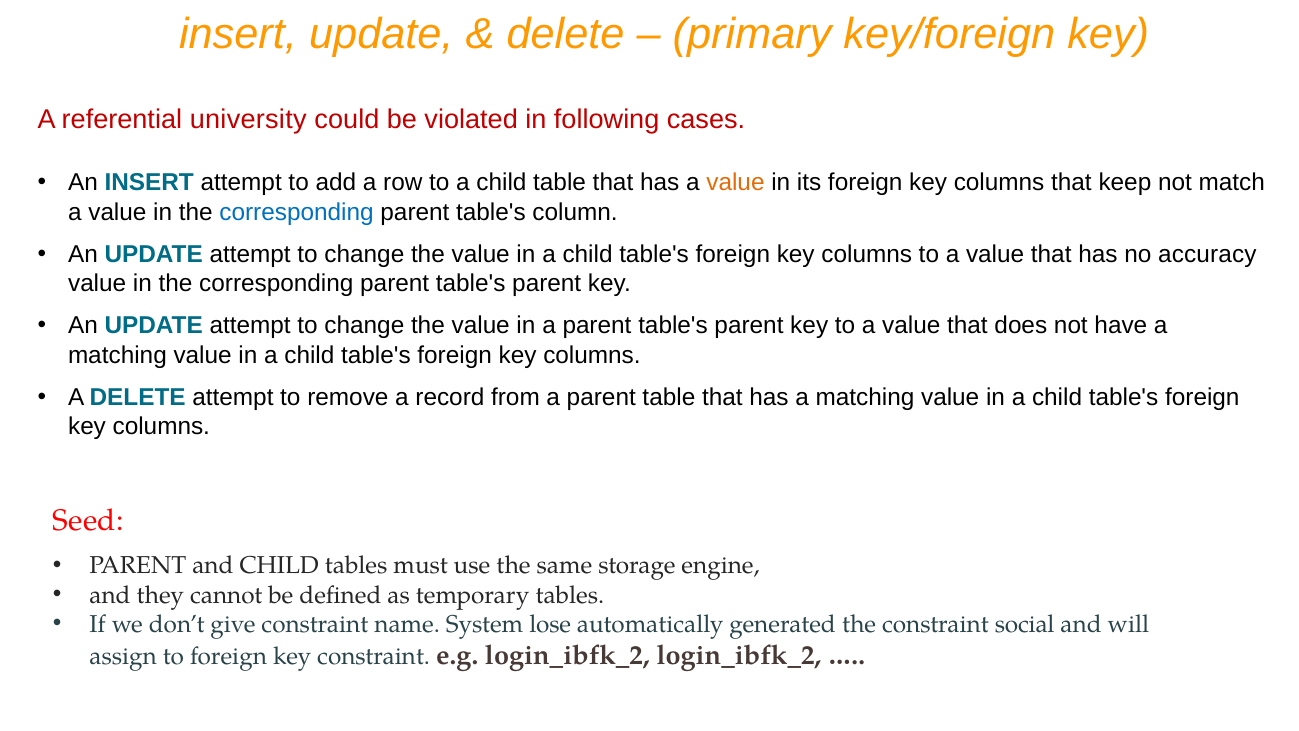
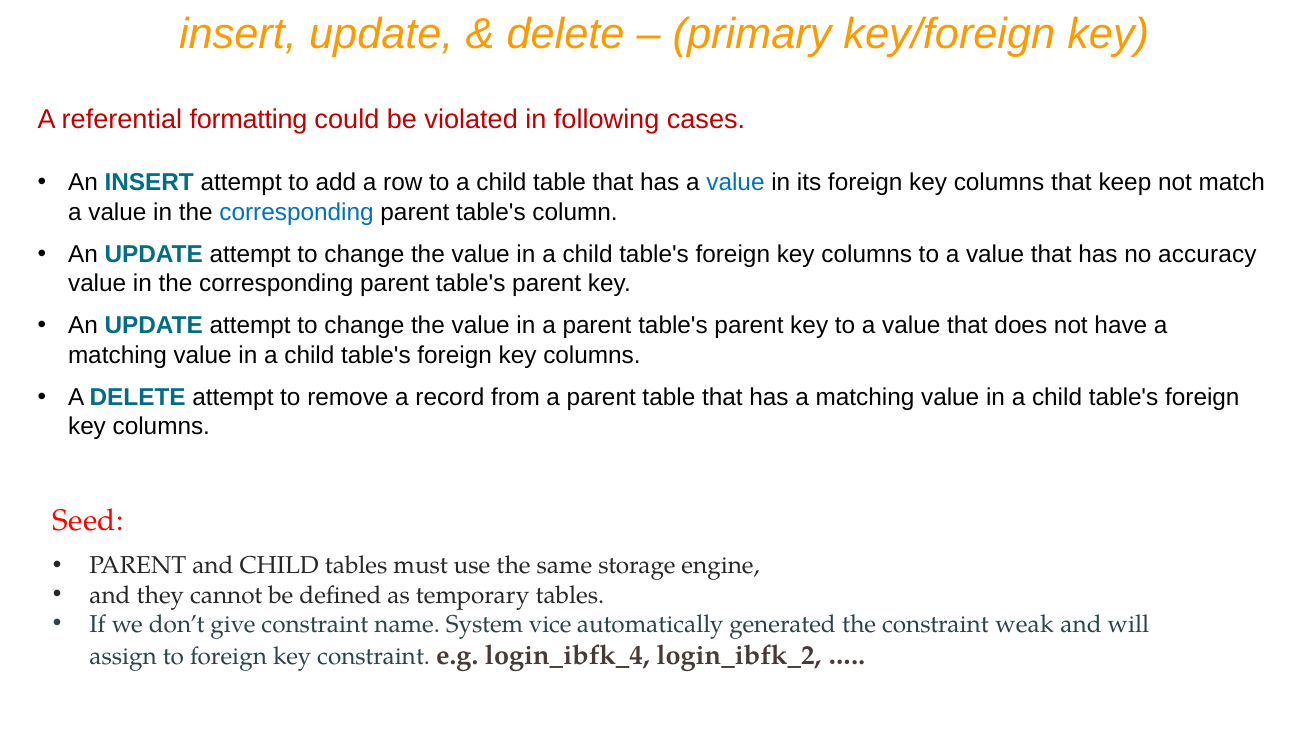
university: university -> formatting
value at (735, 183) colour: orange -> blue
lose: lose -> vice
social: social -> weak
e.g login_ibfk_2: login_ibfk_2 -> login_ibfk_4
